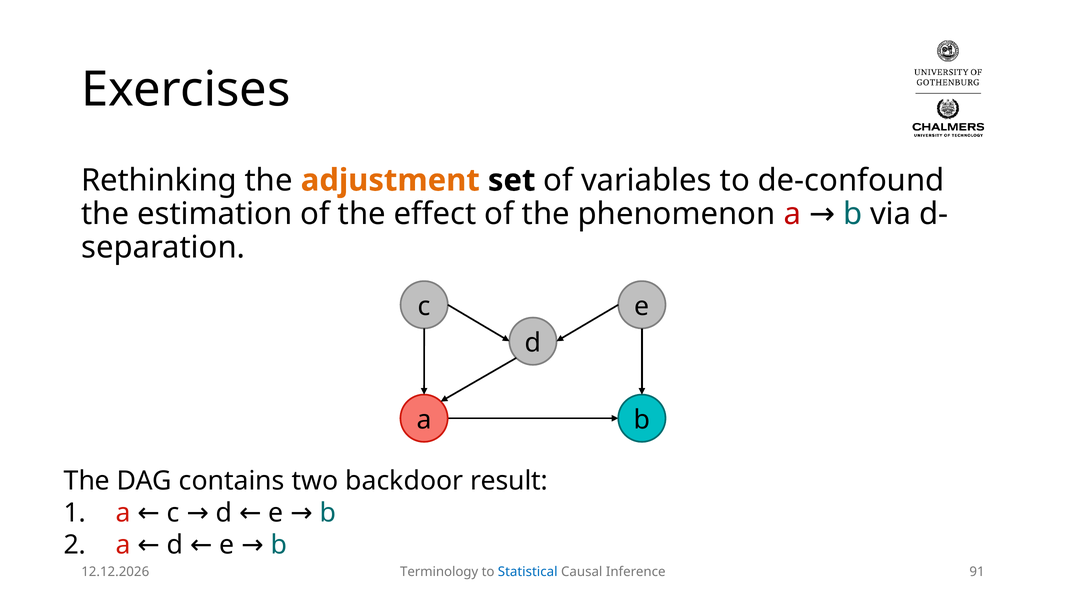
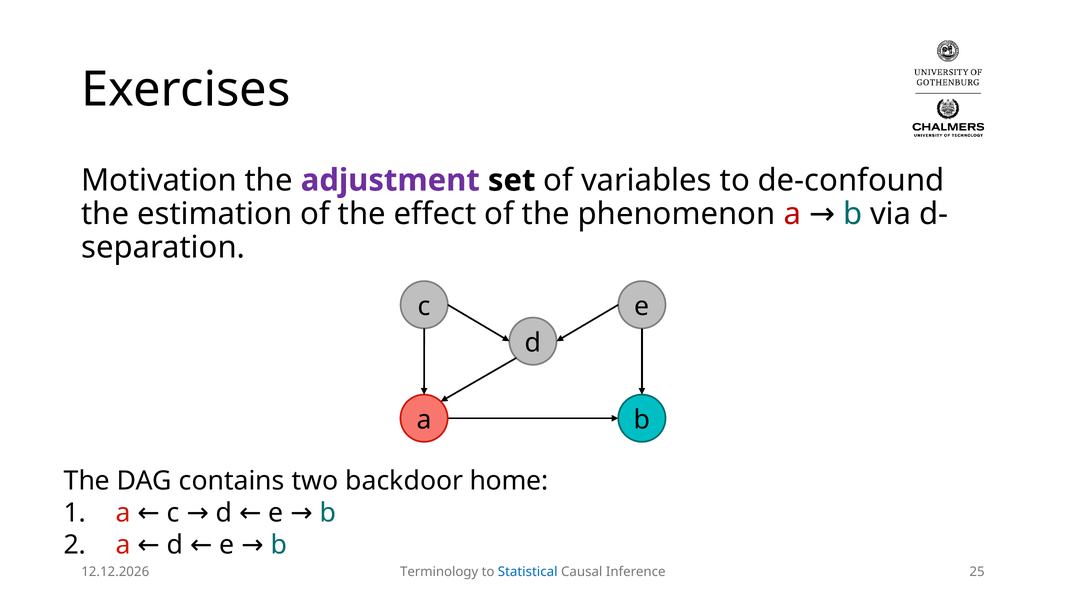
Rethinking: Rethinking -> Motivation
adjustment colour: orange -> purple
result: result -> home
91: 91 -> 25
